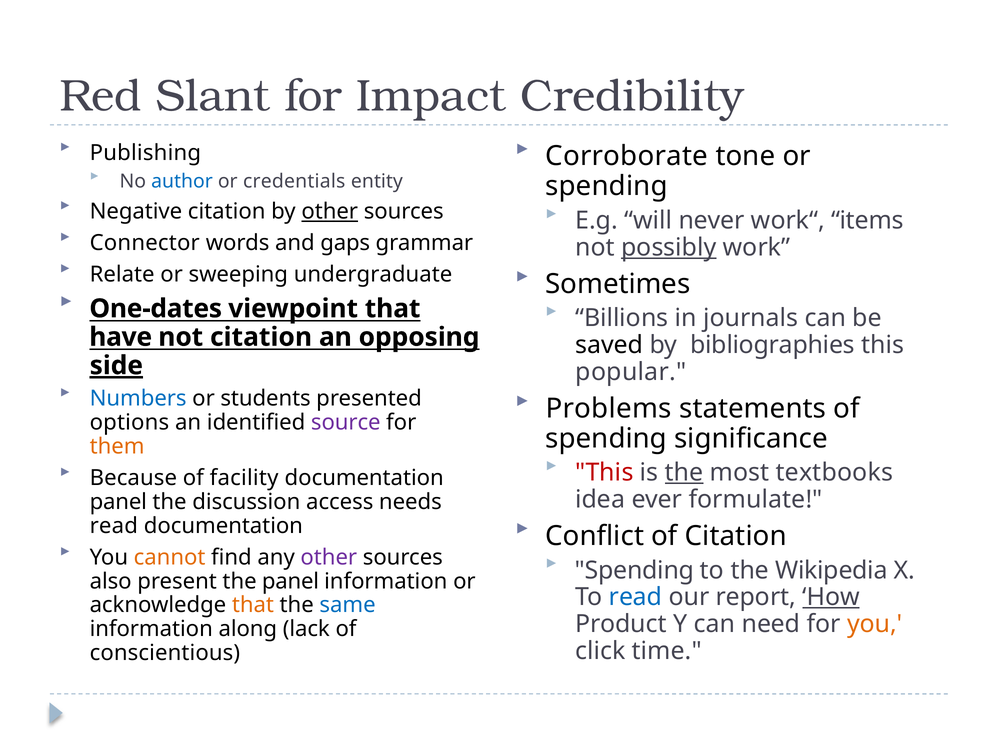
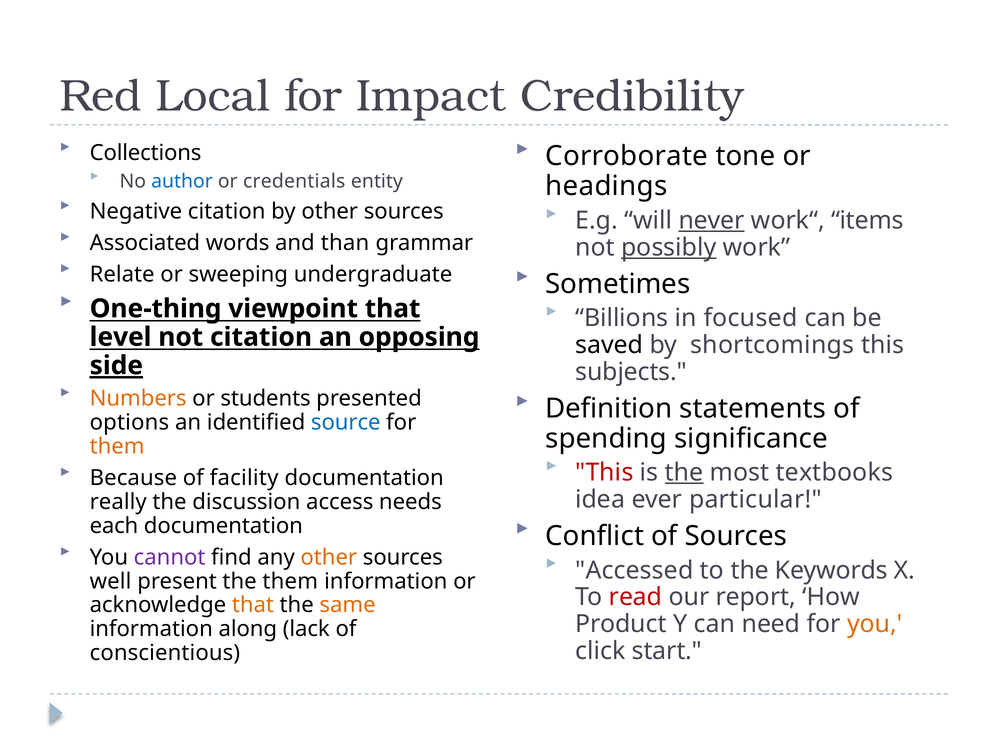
Slant: Slant -> Local
Publishing: Publishing -> Collections
spending at (606, 186): spending -> headings
other at (330, 211) underline: present -> none
never underline: none -> present
Connector: Connector -> Associated
gaps: gaps -> than
One-dates: One-dates -> One-thing
journals: journals -> focused
have: have -> level
bibliographies: bibliographies -> shortcomings
popular: popular -> subjects
Numbers colour: blue -> orange
Problems: Problems -> Definition
source colour: purple -> blue
formulate: formulate -> particular
panel at (118, 502): panel -> really
read at (114, 526): read -> each
of Citation: Citation -> Sources
cannot colour: orange -> purple
other at (329, 557) colour: purple -> orange
Spending at (635, 570): Spending -> Accessed
Wikipedia: Wikipedia -> Keywords
also: also -> well
the panel: panel -> them
read at (636, 597) colour: blue -> red
How underline: present -> none
same colour: blue -> orange
time: time -> start
